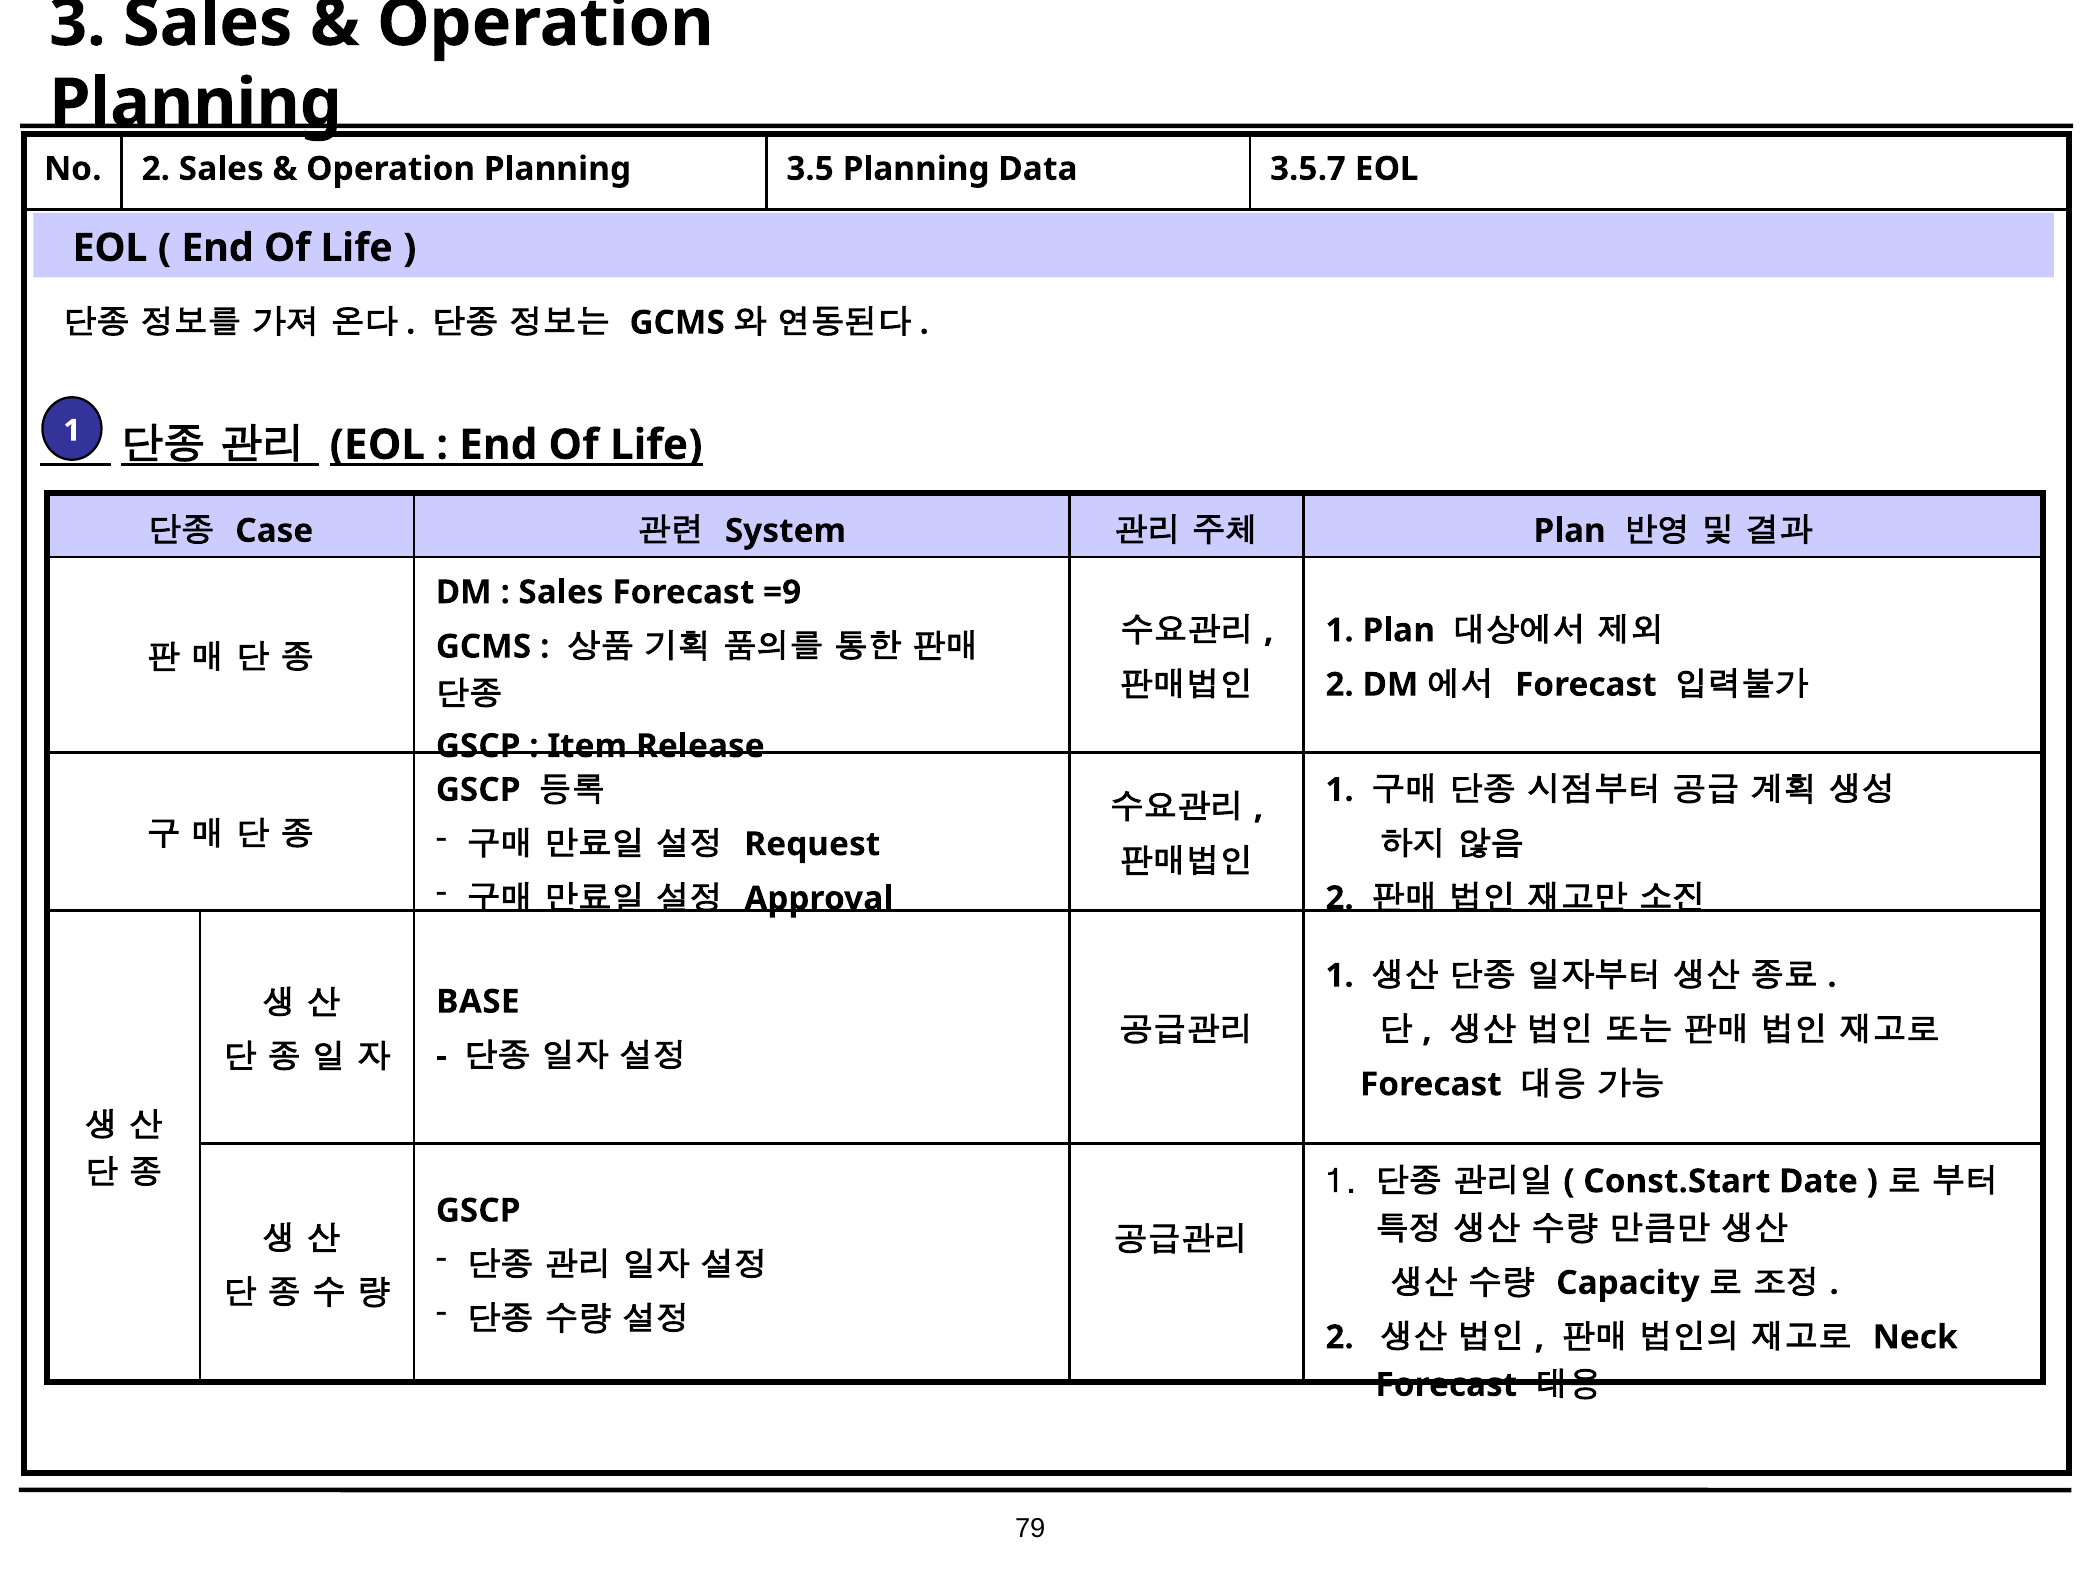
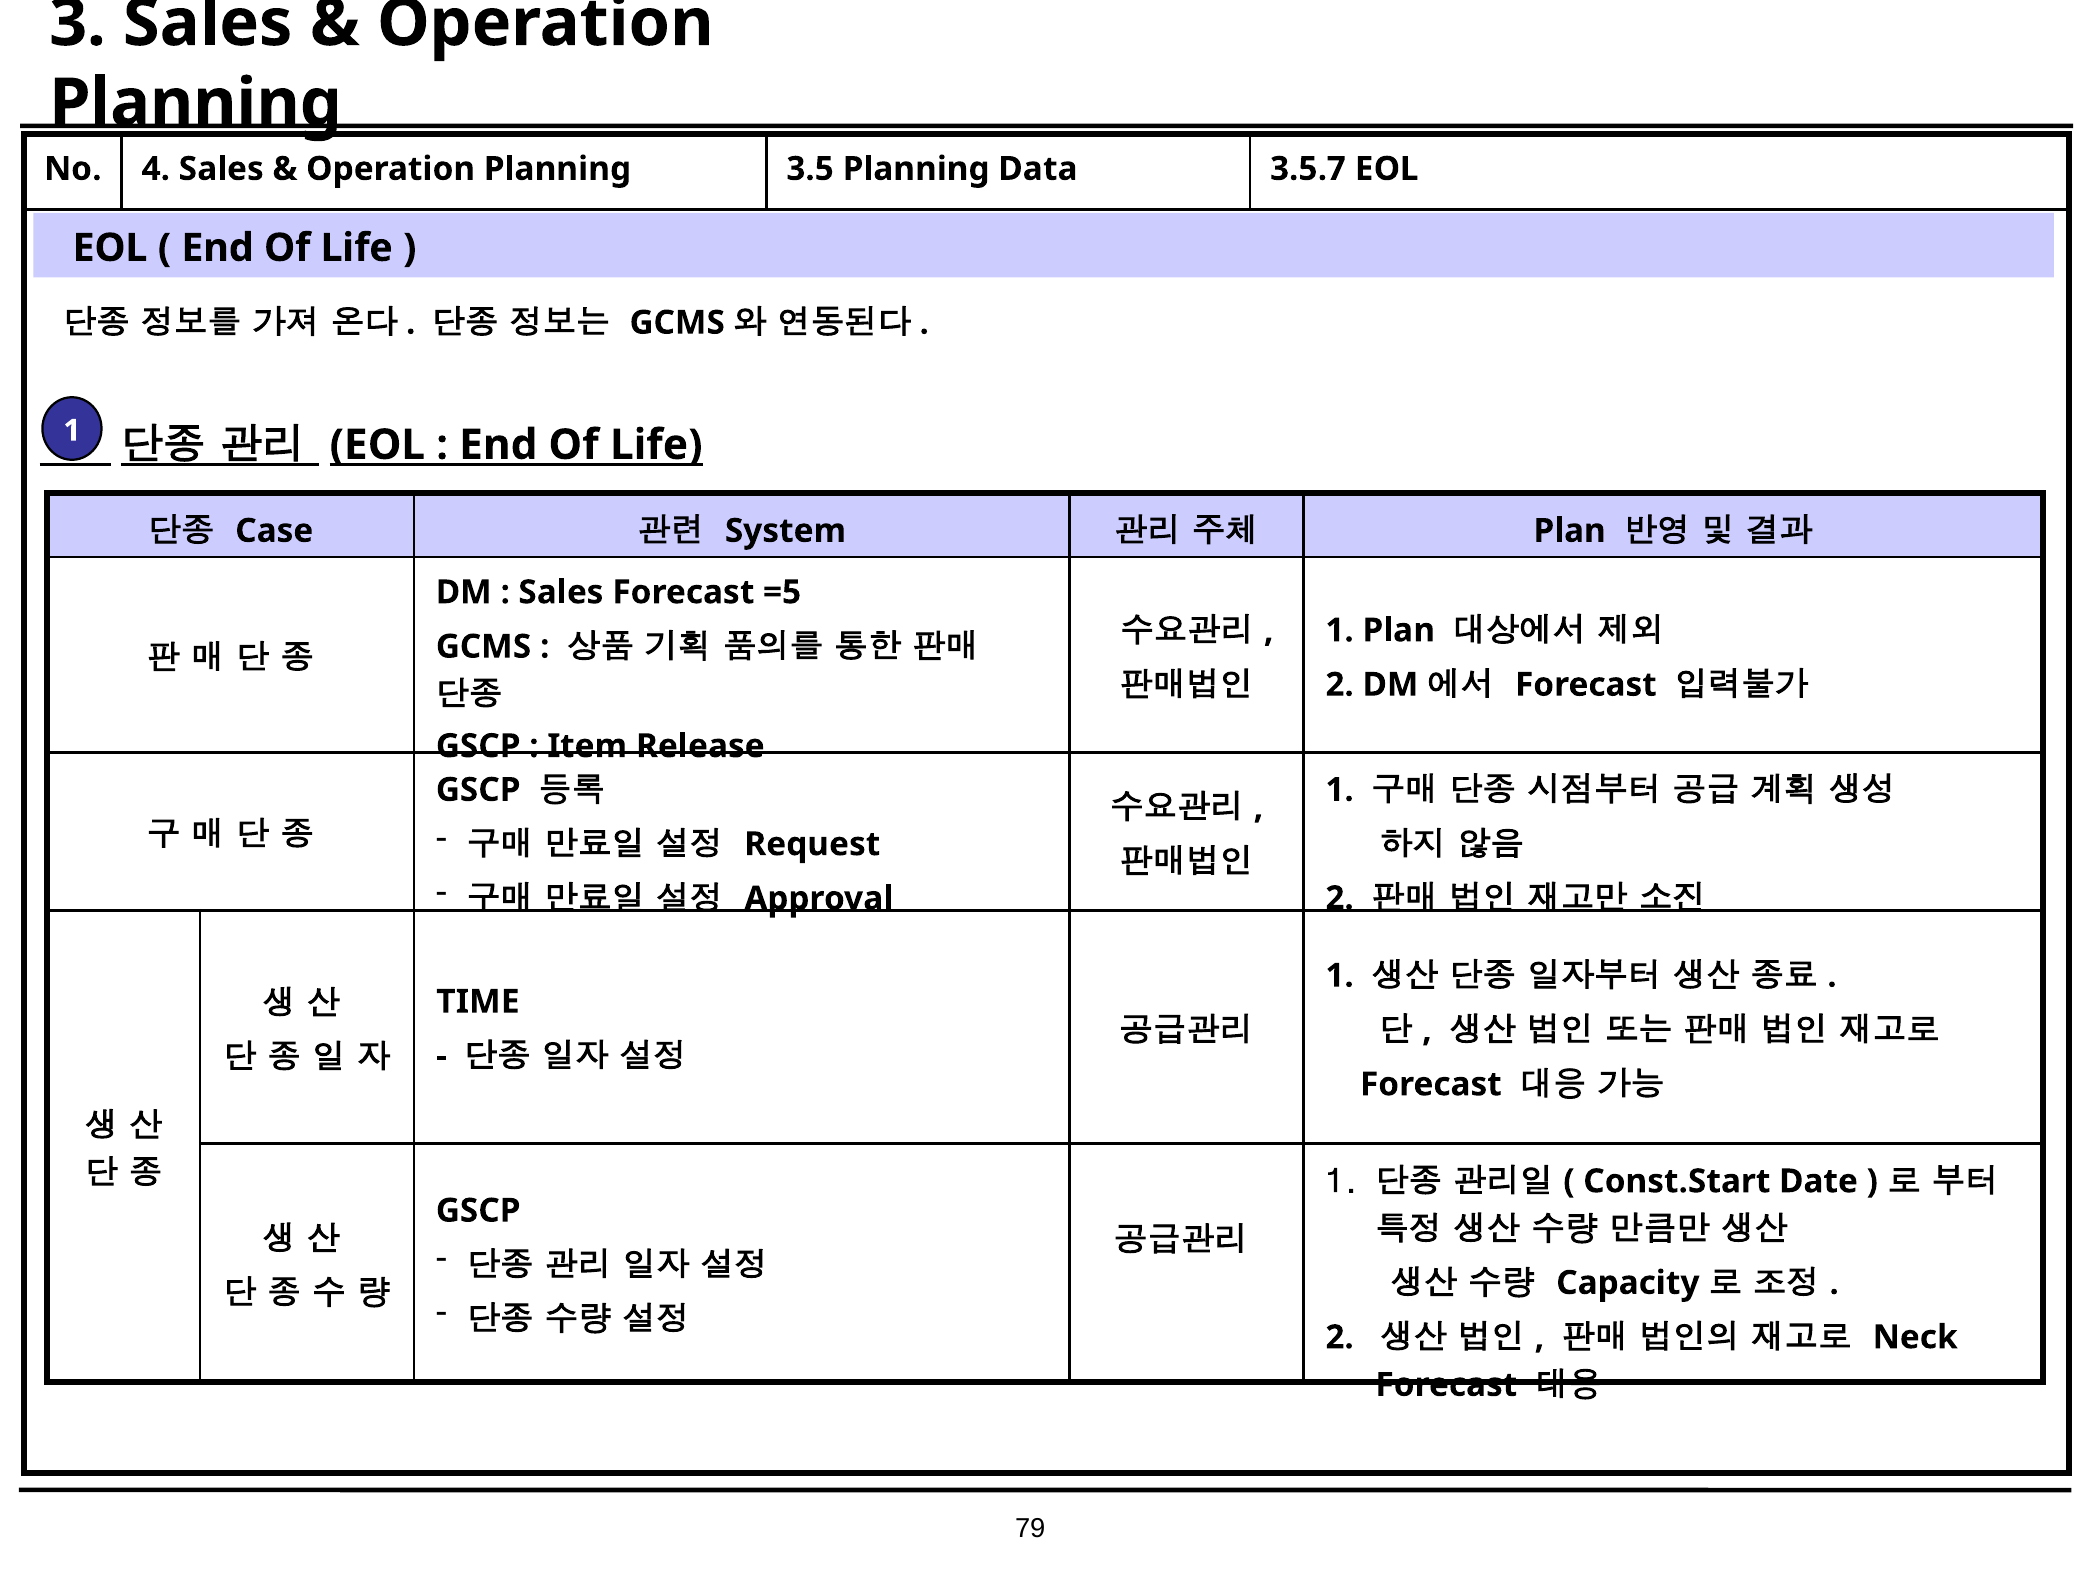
No 2: 2 -> 4
=9: =9 -> =5
BASE: BASE -> TIME
